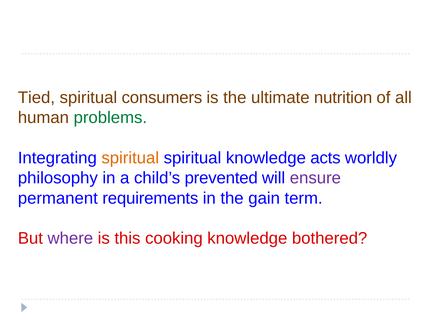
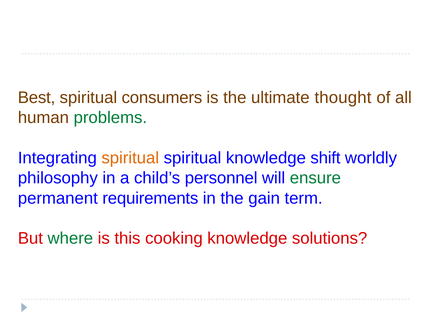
Tied: Tied -> Best
nutrition: nutrition -> thought
acts: acts -> shift
prevented: prevented -> personnel
ensure colour: purple -> green
where colour: purple -> green
bothered: bothered -> solutions
